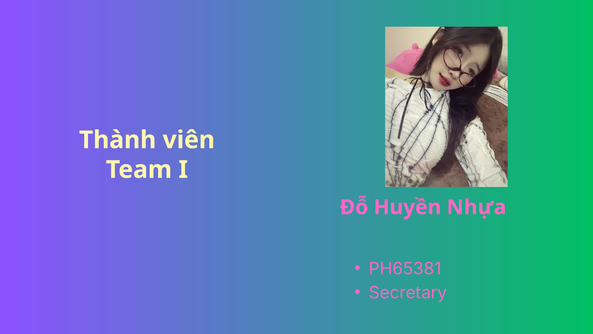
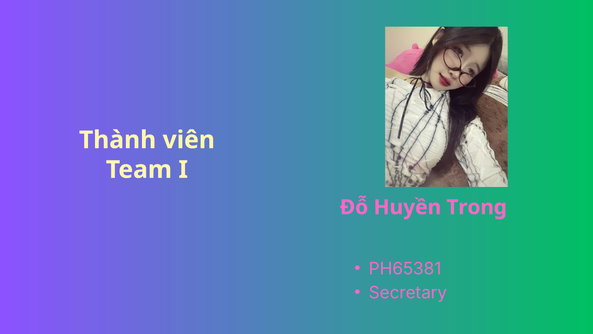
Nhựa: Nhựa -> Trong
